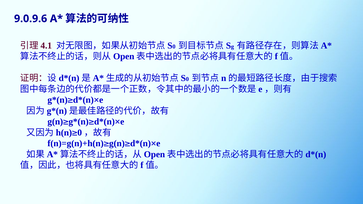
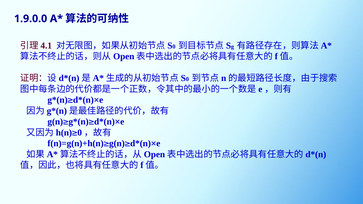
9.0.9.6: 9.0.9.6 -> 1.9.0.0
